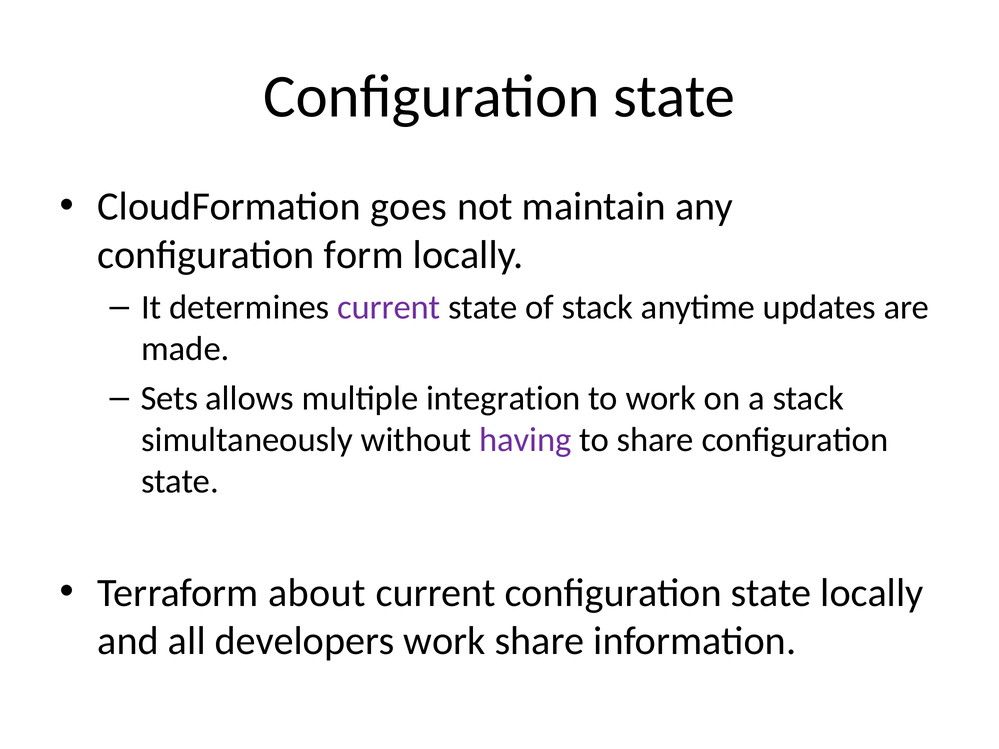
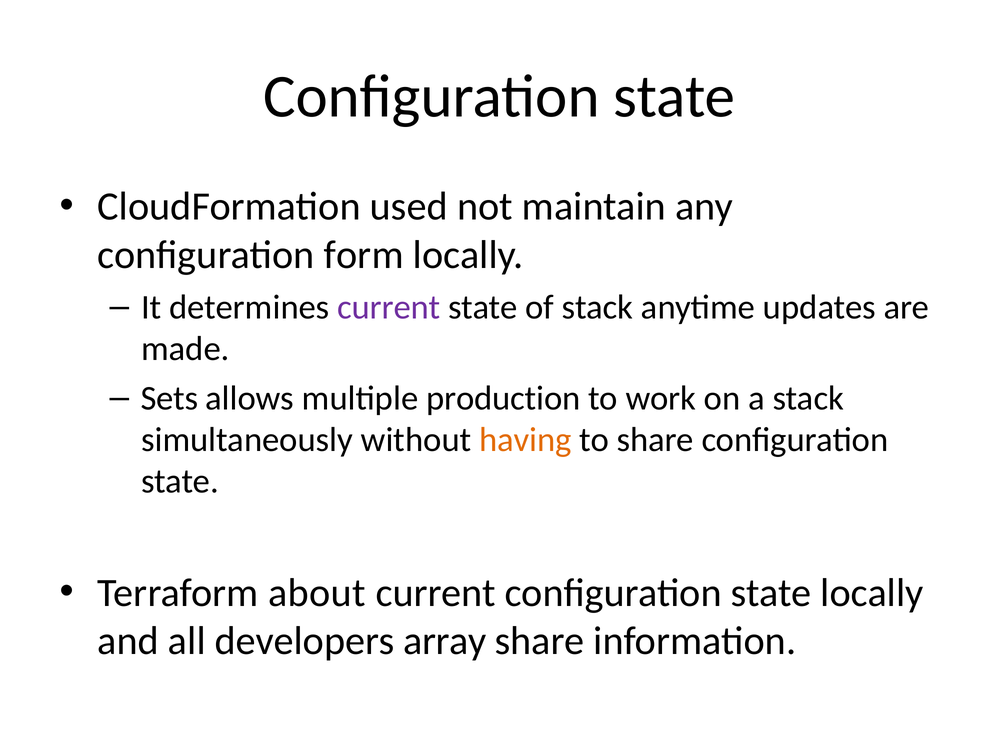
goes: goes -> used
integration: integration -> production
having colour: purple -> orange
developers work: work -> array
